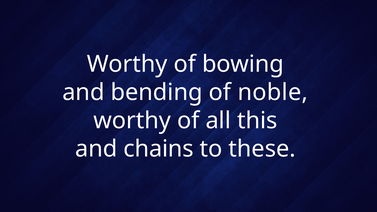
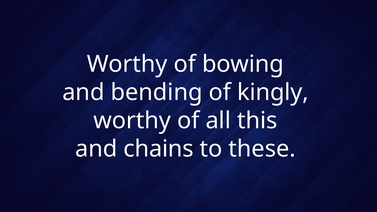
noble: noble -> kingly
